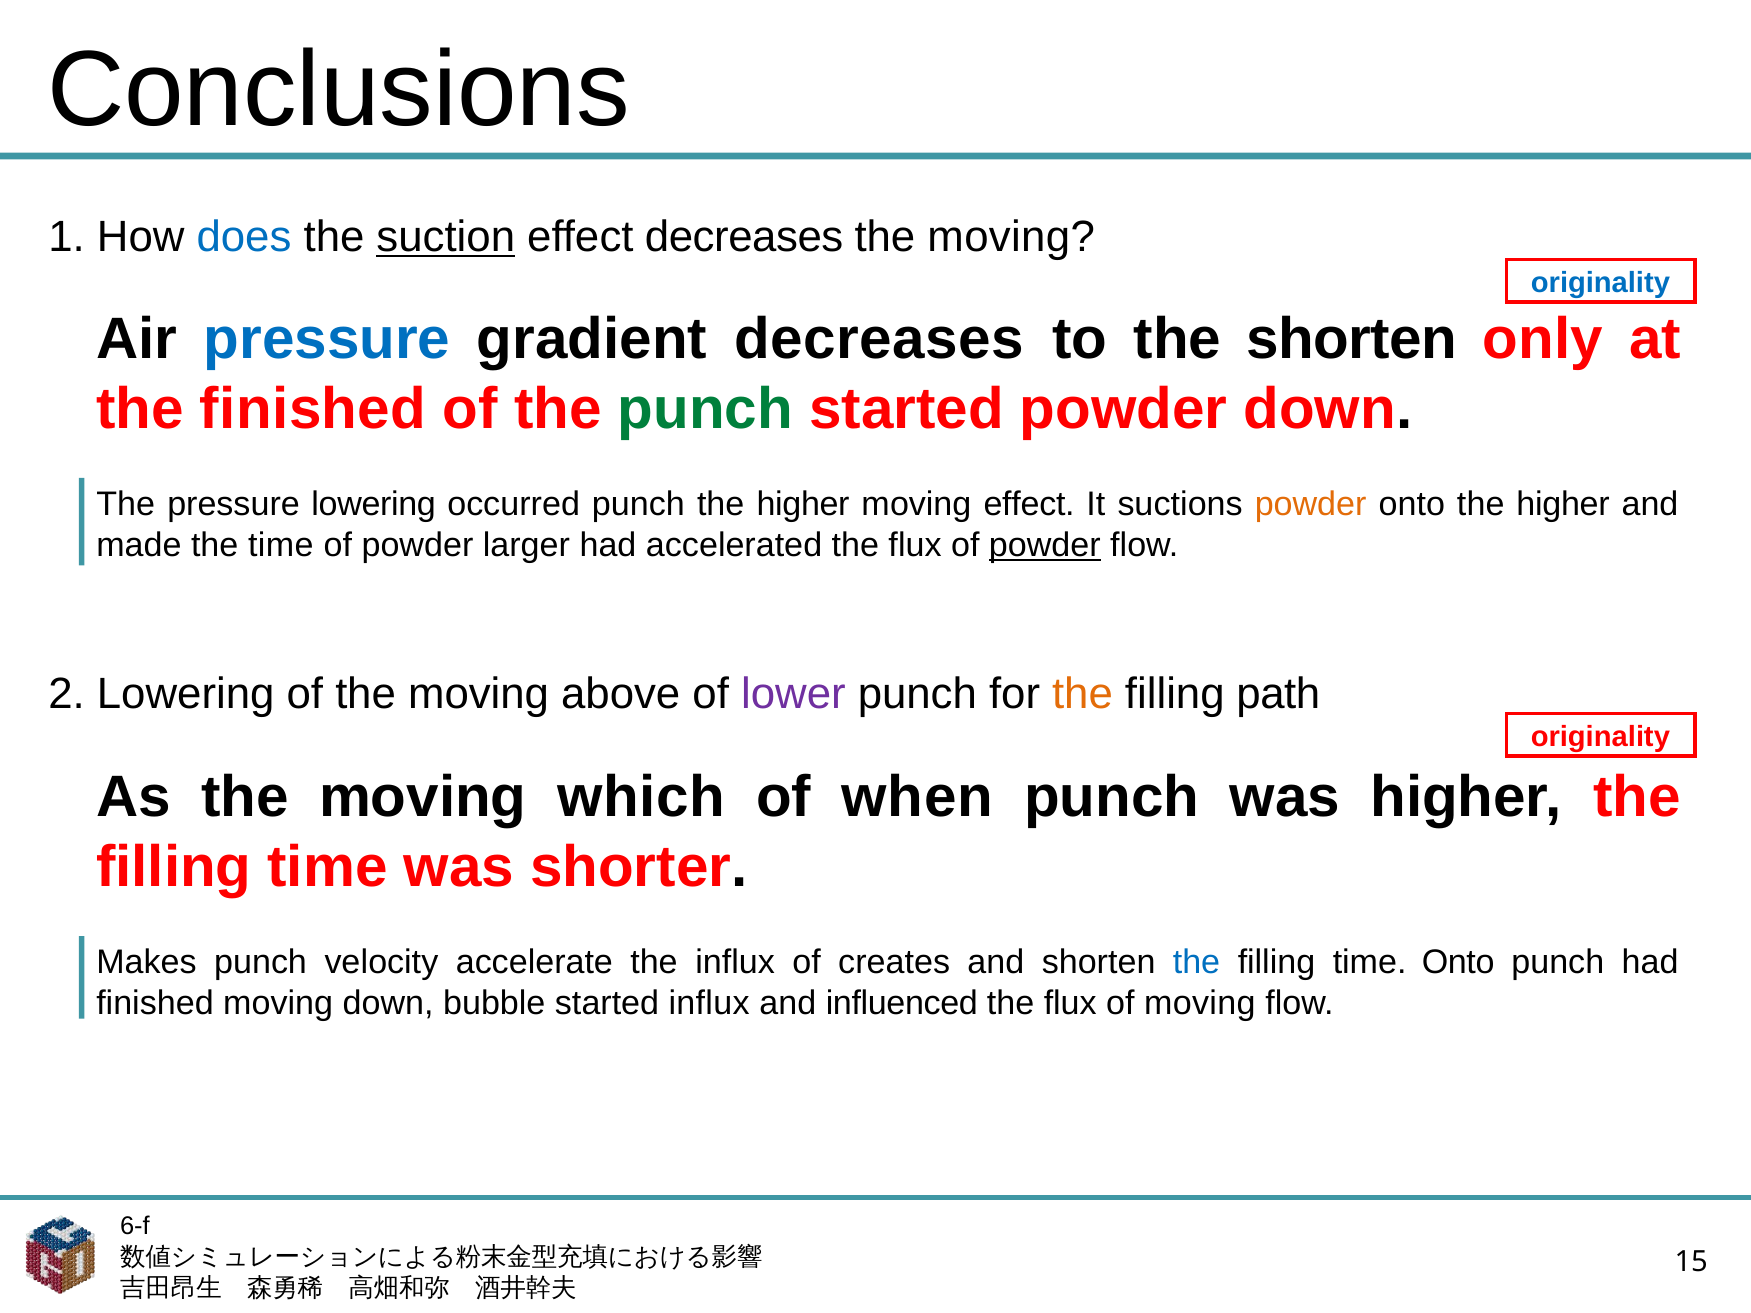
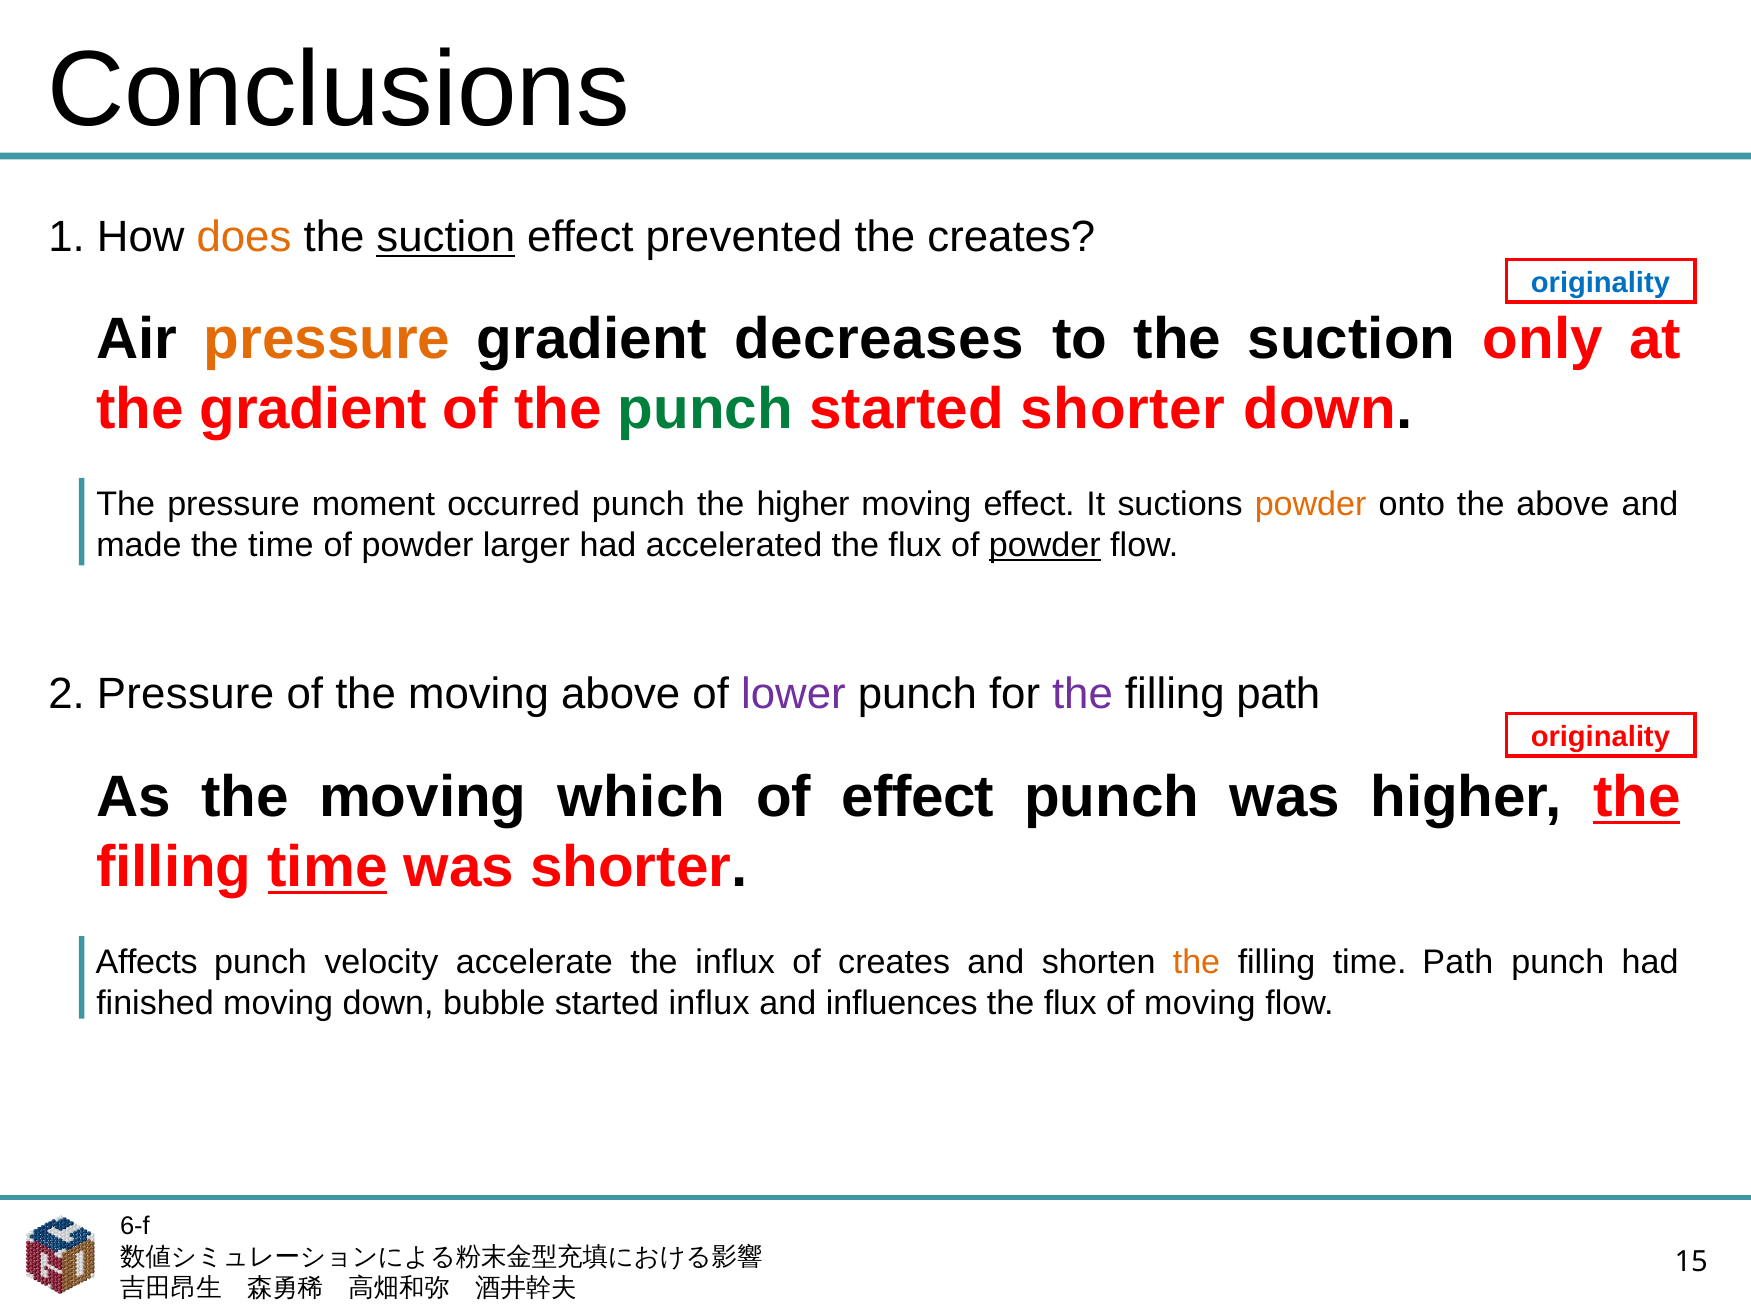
does colour: blue -> orange
effect decreases: decreases -> prevented
moving at (1011, 237): moving -> creates
pressure at (327, 340) colour: blue -> orange
to the shorten: shorten -> suction
the finished: finished -> gradient
started powder: powder -> shorter
pressure lowering: lowering -> moment
onto the higher: higher -> above
2 Lowering: Lowering -> Pressure
the at (1082, 695) colour: orange -> purple
of when: when -> effect
the at (1637, 797) underline: none -> present
time at (327, 867) underline: none -> present
Makes: Makes -> Affects
the at (1196, 963) colour: blue -> orange
time Onto: Onto -> Path
influenced: influenced -> influences
